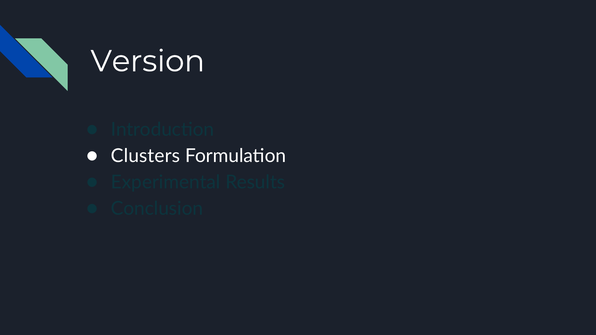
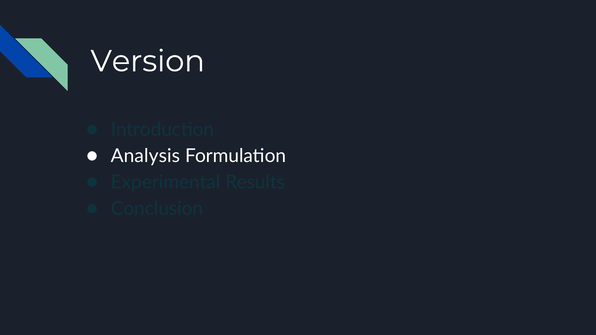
Clusters: Clusters -> Analysis
